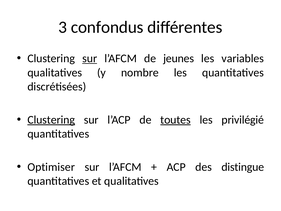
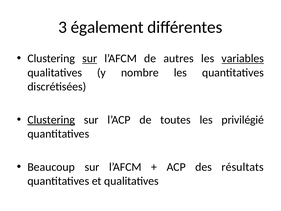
confondus: confondus -> également
jeunes: jeunes -> autres
variables underline: none -> present
toutes underline: present -> none
Optimiser: Optimiser -> Beaucoup
distingue: distingue -> résultats
